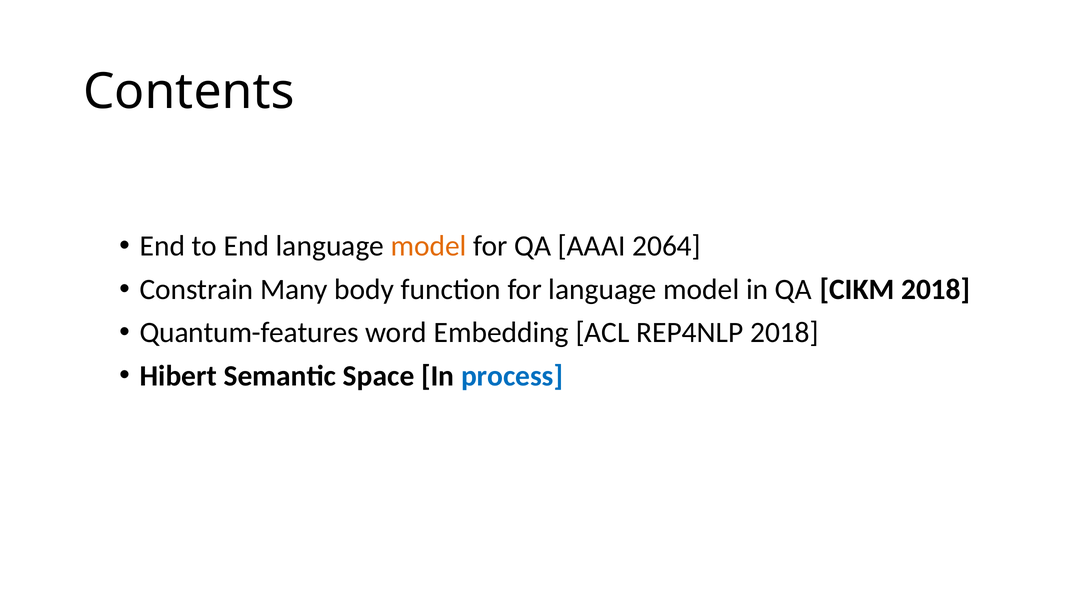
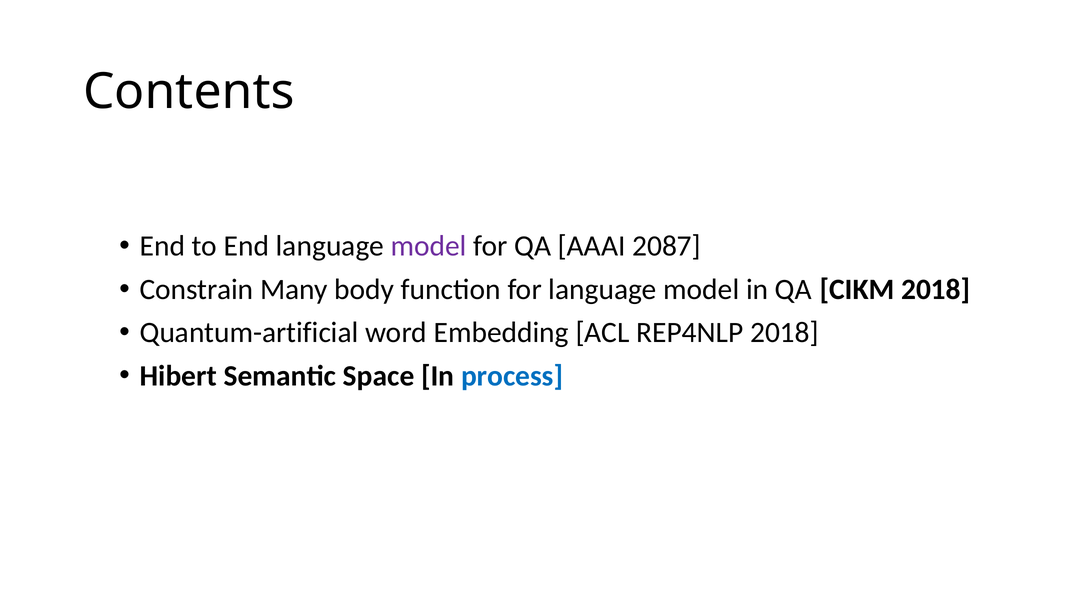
model at (429, 246) colour: orange -> purple
2064: 2064 -> 2087
Quantum-features: Quantum-features -> Quantum-artificial
